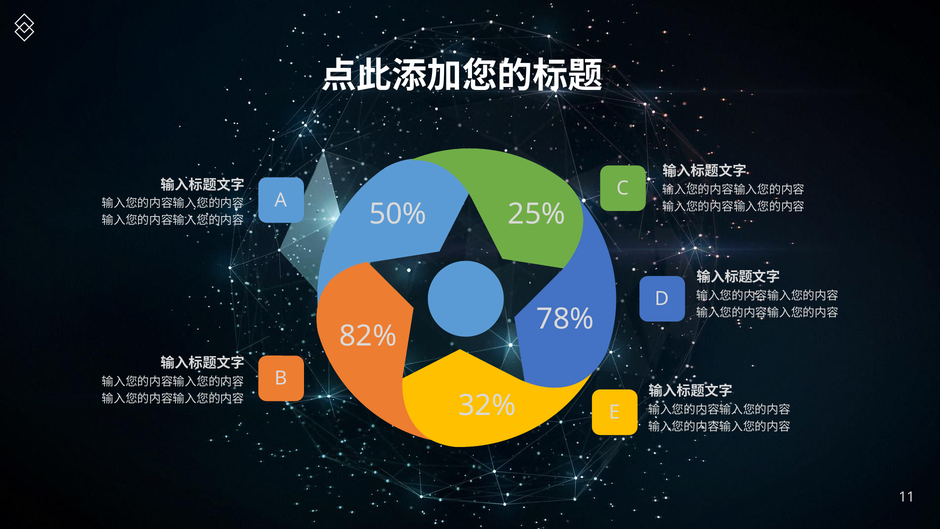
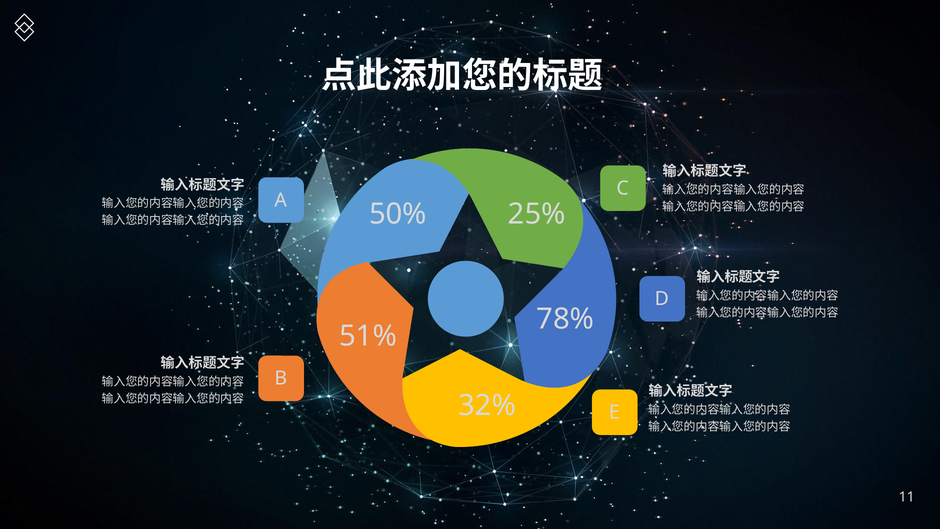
82%: 82% -> 51%
